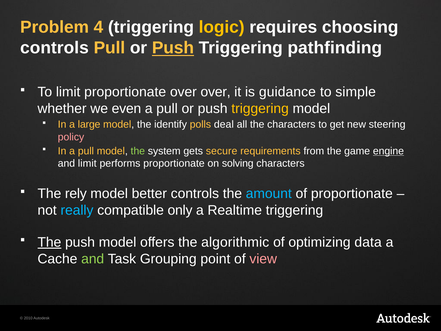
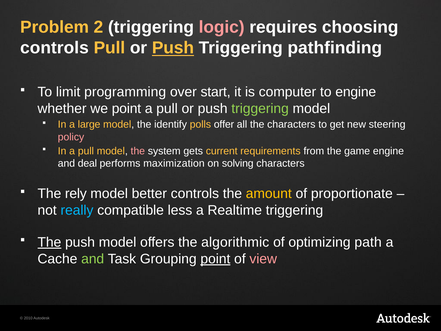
4: 4 -> 2
logic colour: yellow -> pink
limit proportionate: proportionate -> programming
over over: over -> start
guidance: guidance -> computer
to simple: simple -> engine
we even: even -> point
triggering at (260, 108) colour: yellow -> light green
deal: deal -> offer
the at (138, 151) colour: light green -> pink
secure: secure -> current
engine at (388, 151) underline: present -> none
and limit: limit -> deal
performs proportionate: proportionate -> maximization
amount colour: light blue -> yellow
only: only -> less
data: data -> path
point at (215, 259) underline: none -> present
